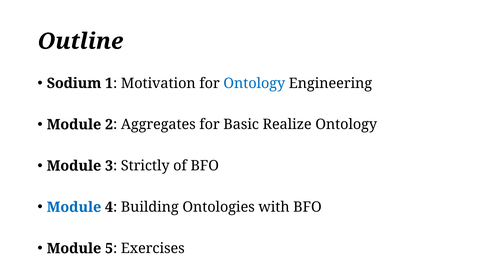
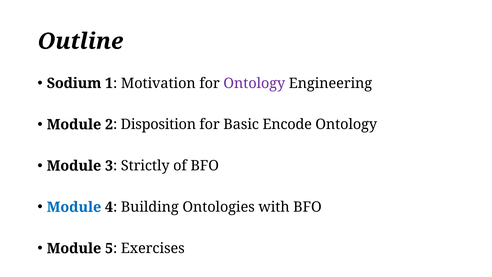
Ontology at (254, 83) colour: blue -> purple
Aggregates: Aggregates -> Disposition
Realize: Realize -> Encode
